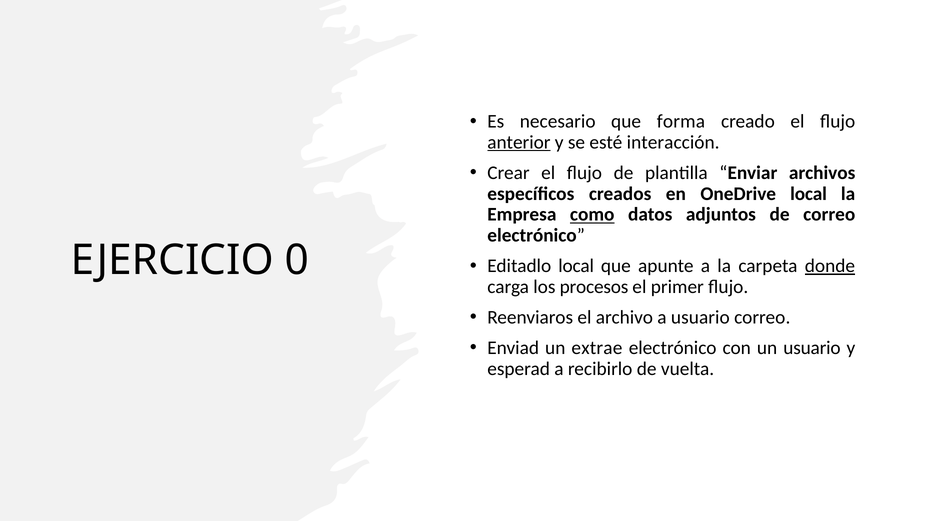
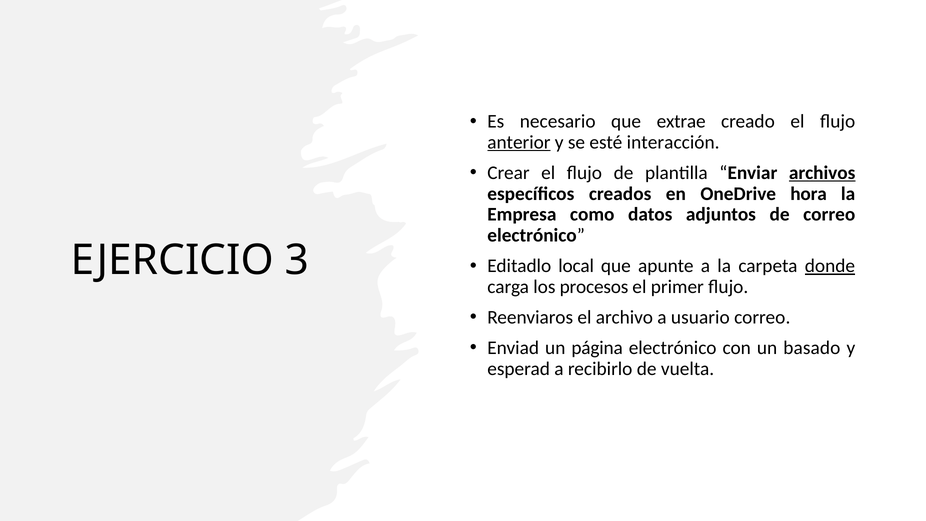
forma: forma -> extrae
archivos underline: none -> present
OneDrive local: local -> hora
como underline: present -> none
0: 0 -> 3
extrae: extrae -> página
un usuario: usuario -> basado
